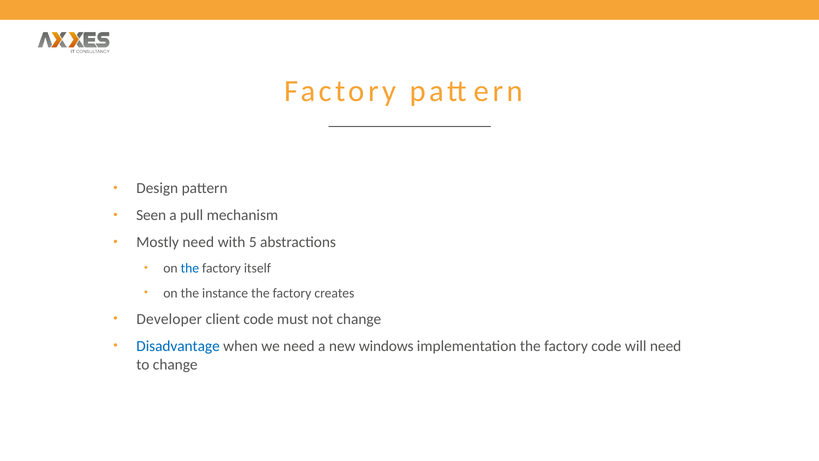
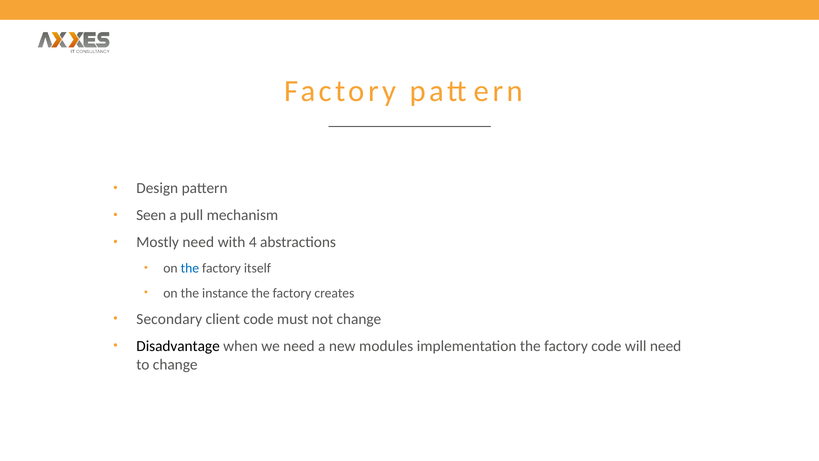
5: 5 -> 4
Developer: Developer -> Secondary
Disadvantage colour: blue -> black
windows: windows -> modules
